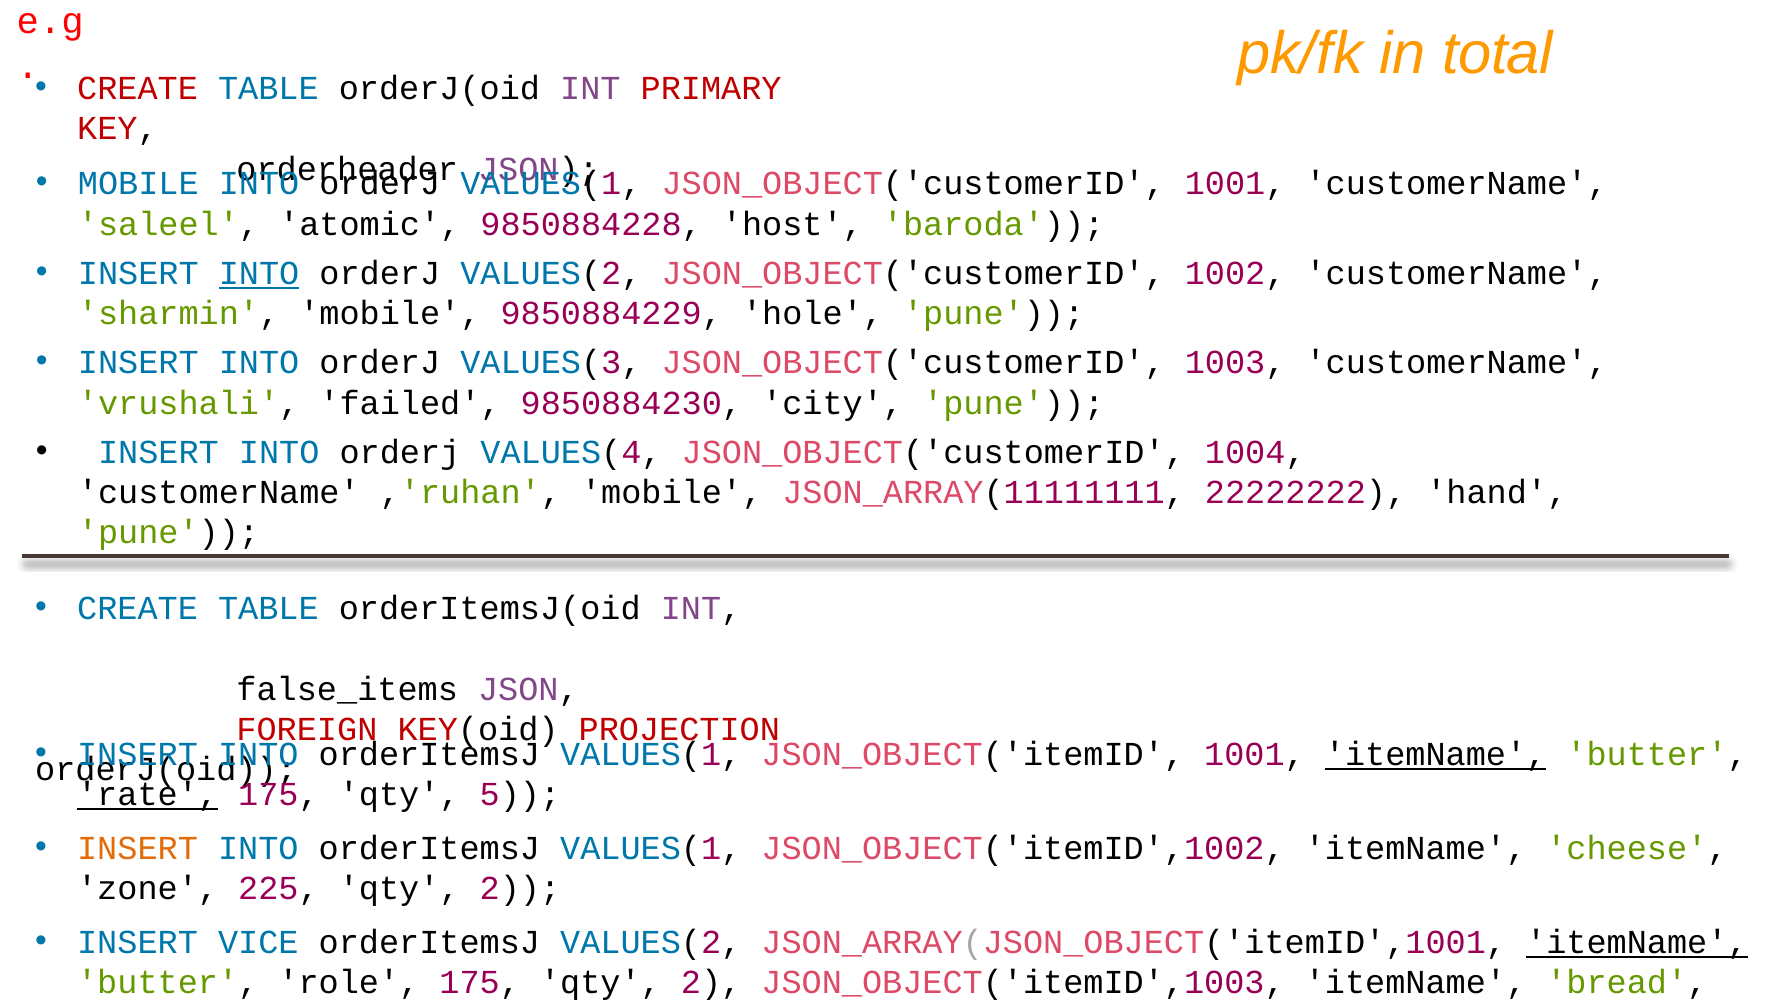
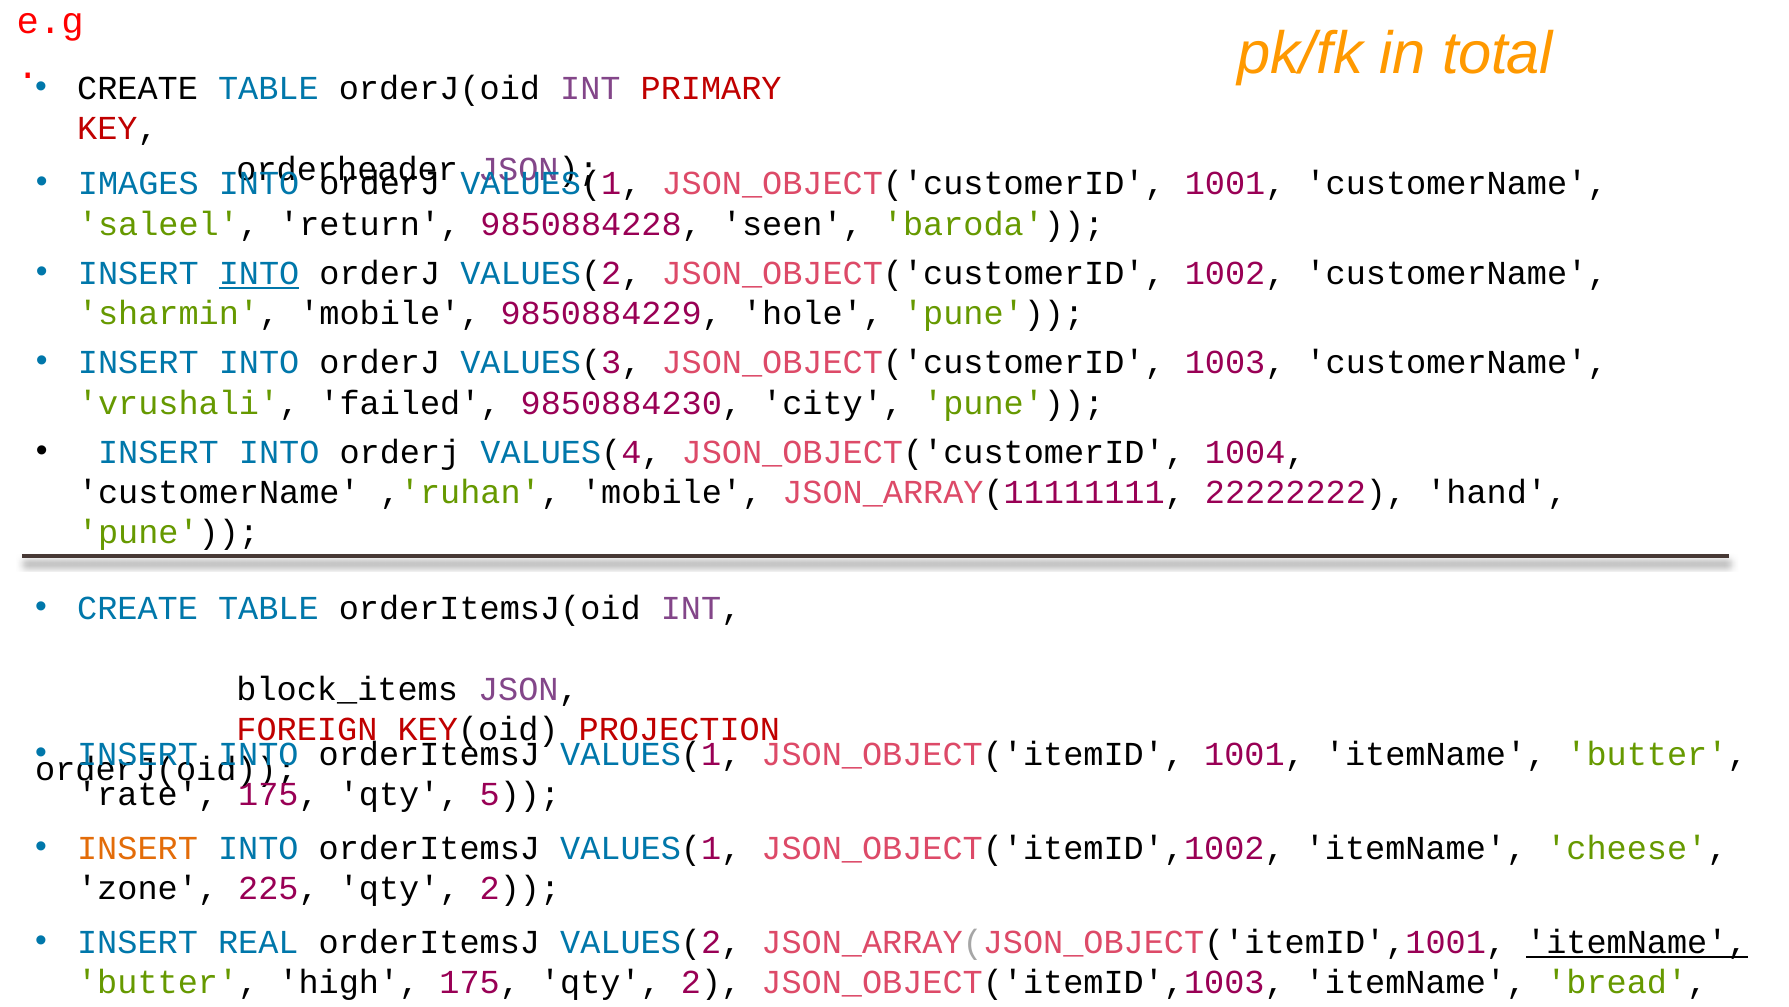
CREATE at (138, 88) colour: red -> black
MOBILE at (138, 184): MOBILE -> IMAGES
atomic: atomic -> return
host: host -> seen
false_items: false_items -> block_items
itemName at (1436, 754) underline: present -> none
rate at (148, 794) underline: present -> none
VICE: VICE -> REAL
role: role -> high
